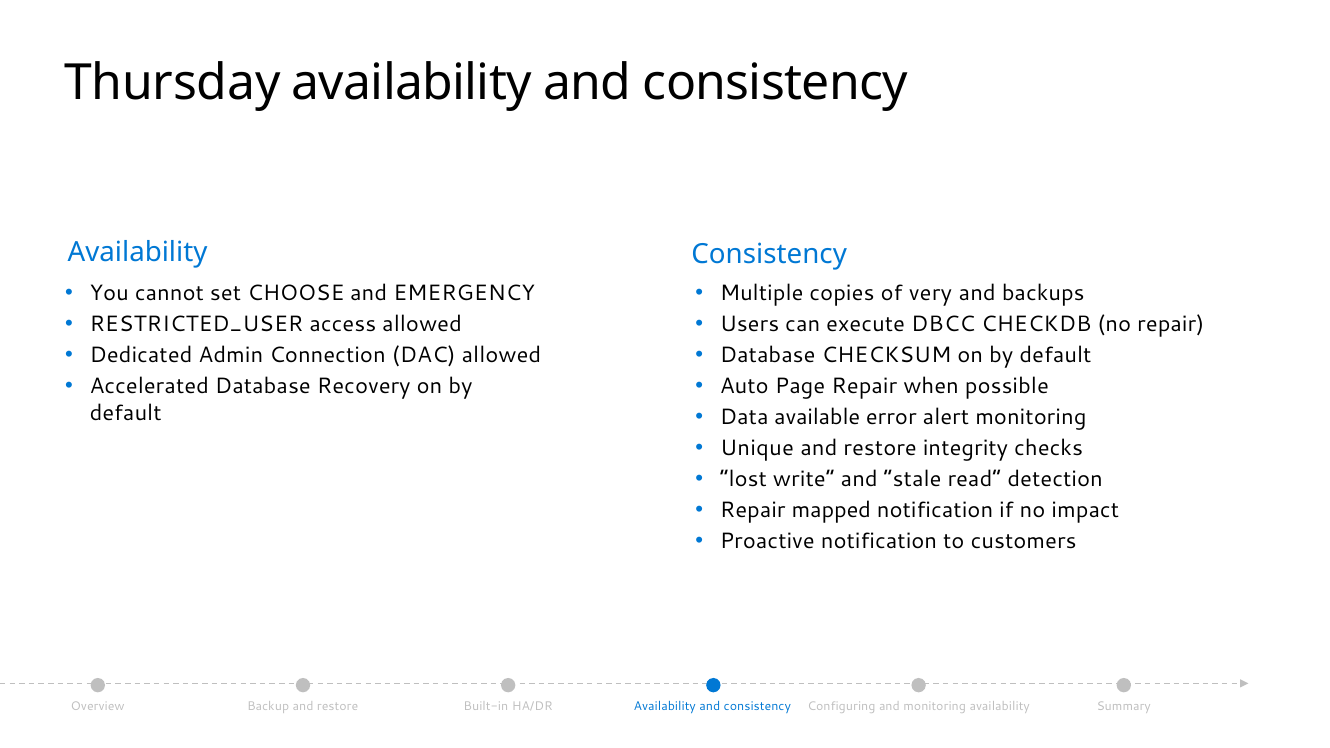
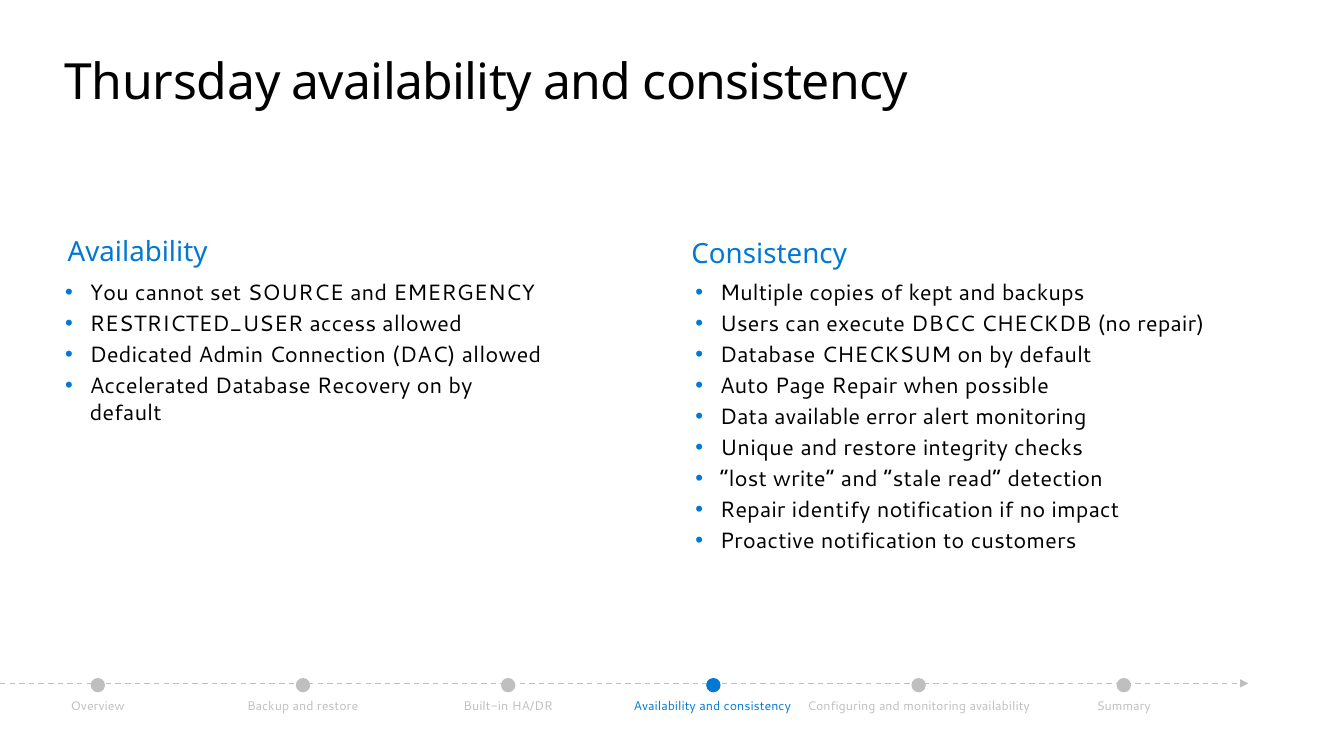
CHOOSE: CHOOSE -> SOURCE
very: very -> kept
mapped: mapped -> identify
